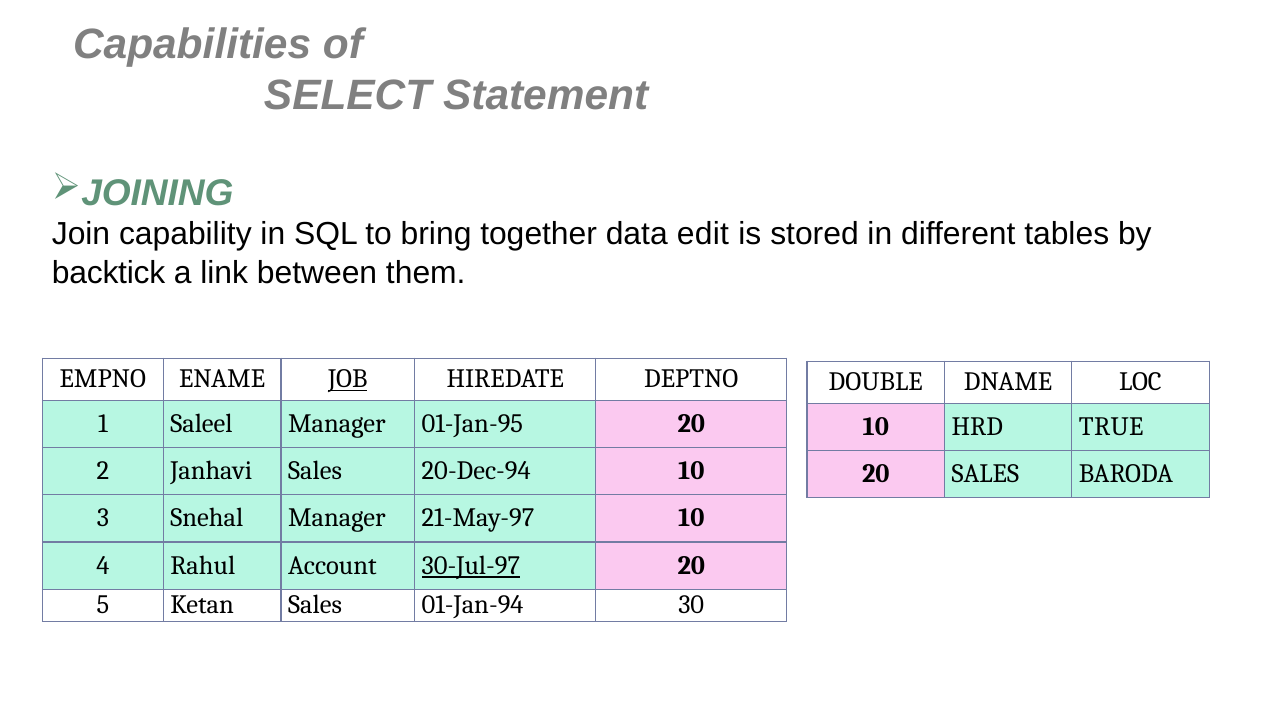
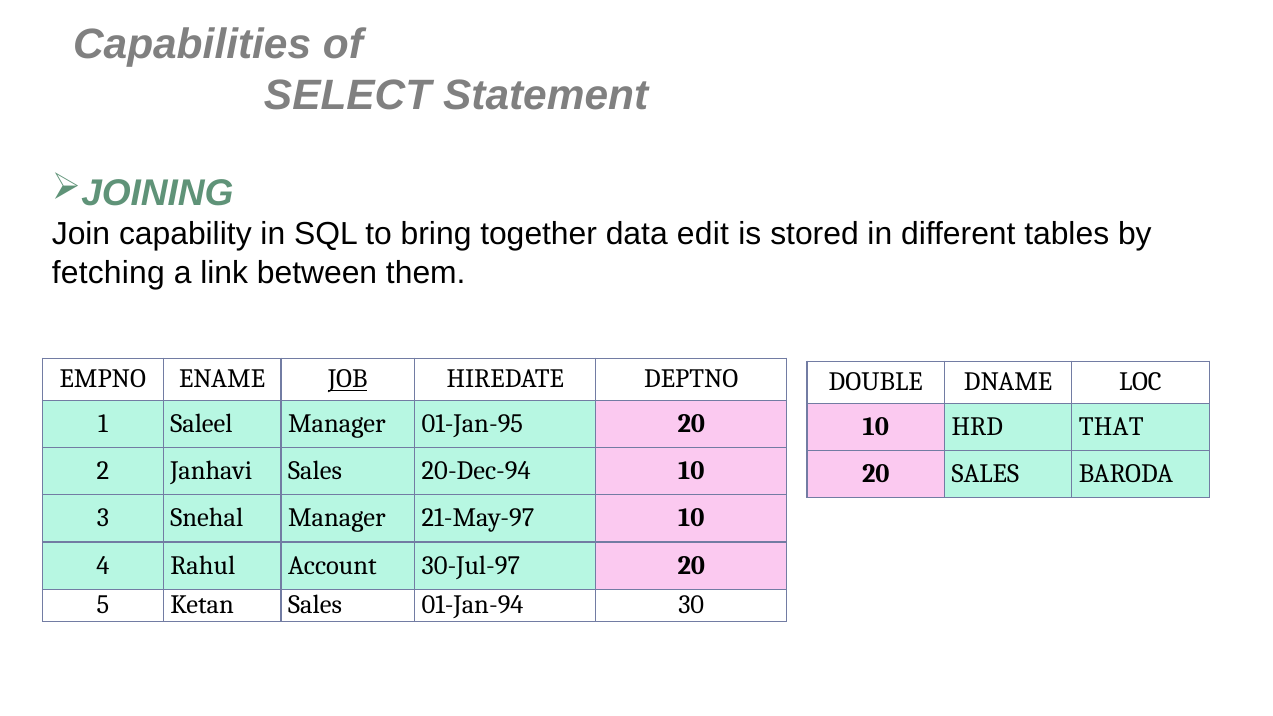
backtick: backtick -> fetching
TRUE: TRUE -> THAT
30-Jul-97 underline: present -> none
